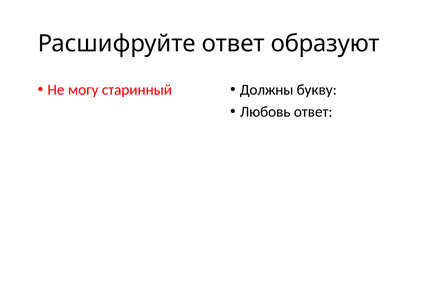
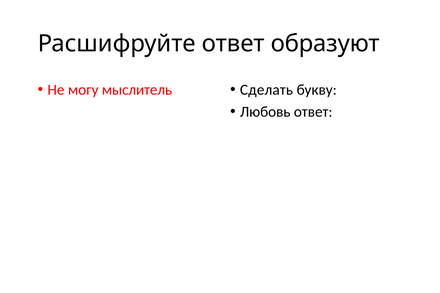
старинный: старинный -> мыслитель
Должны: Должны -> Сделать
